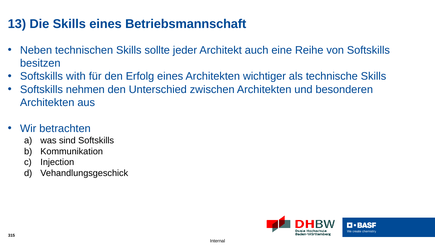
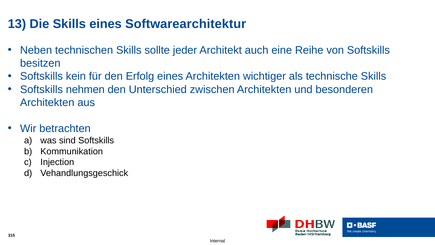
Betriebsmannschaft: Betriebsmannschaft -> Softwarearchitektur
with: with -> kein
